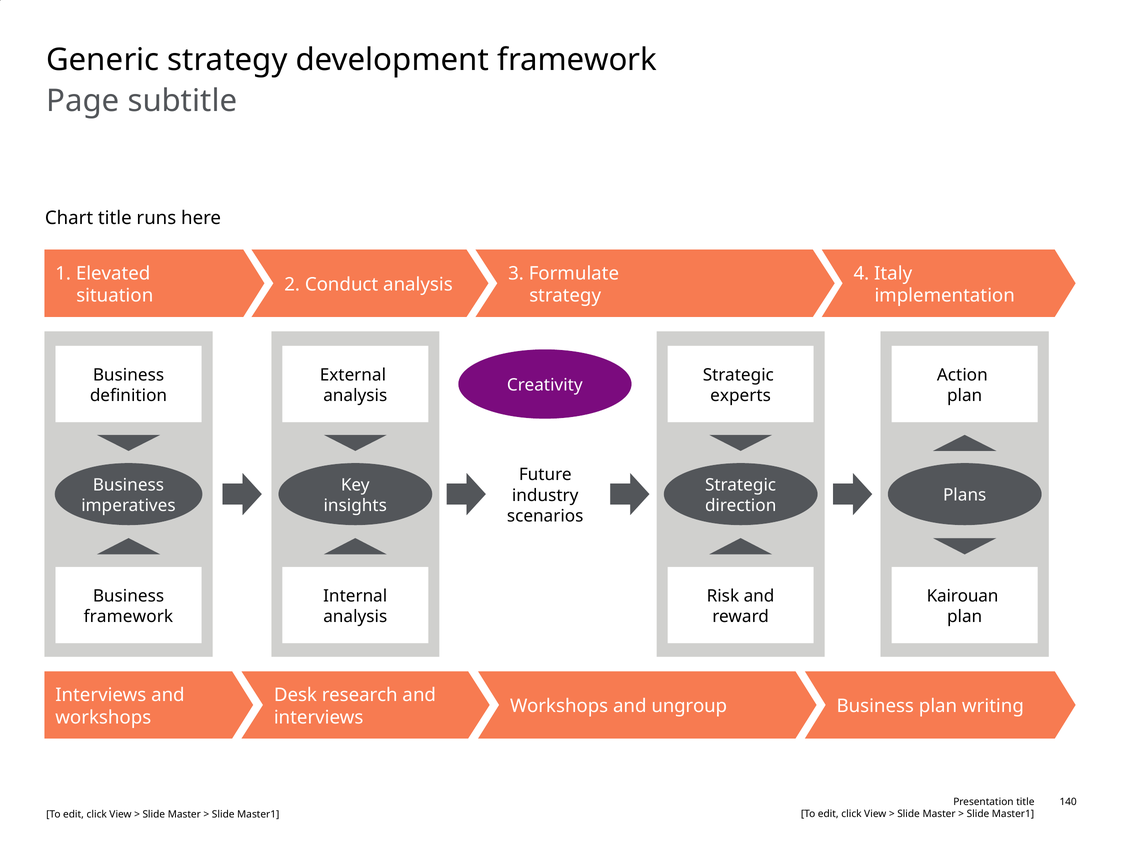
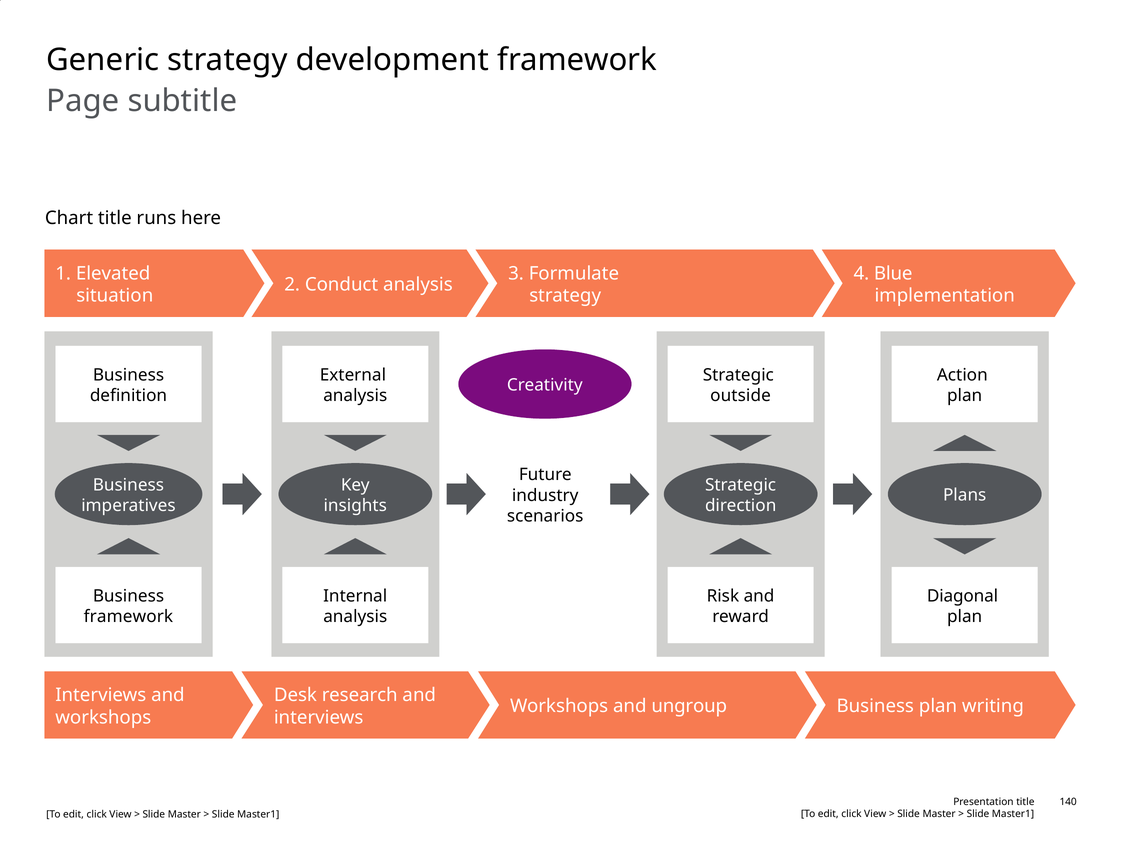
Italy: Italy -> Blue
experts: experts -> outside
Kairouan: Kairouan -> Diagonal
